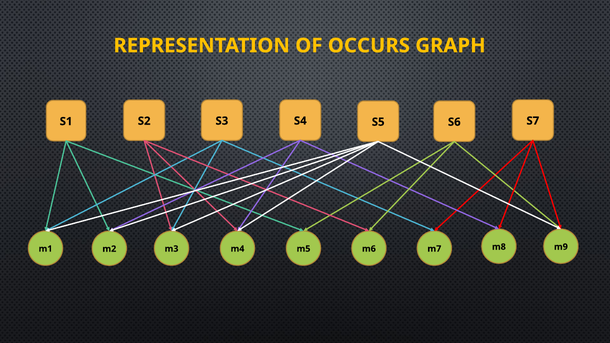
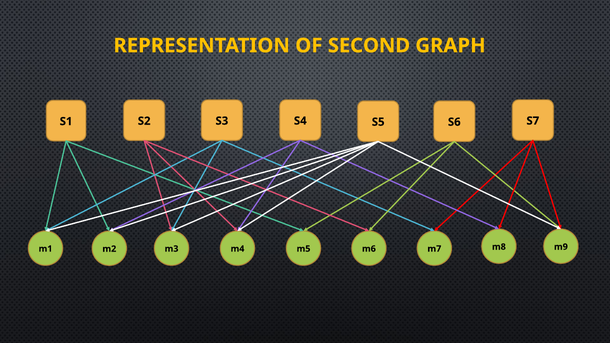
OCCURS: OCCURS -> SECOND
